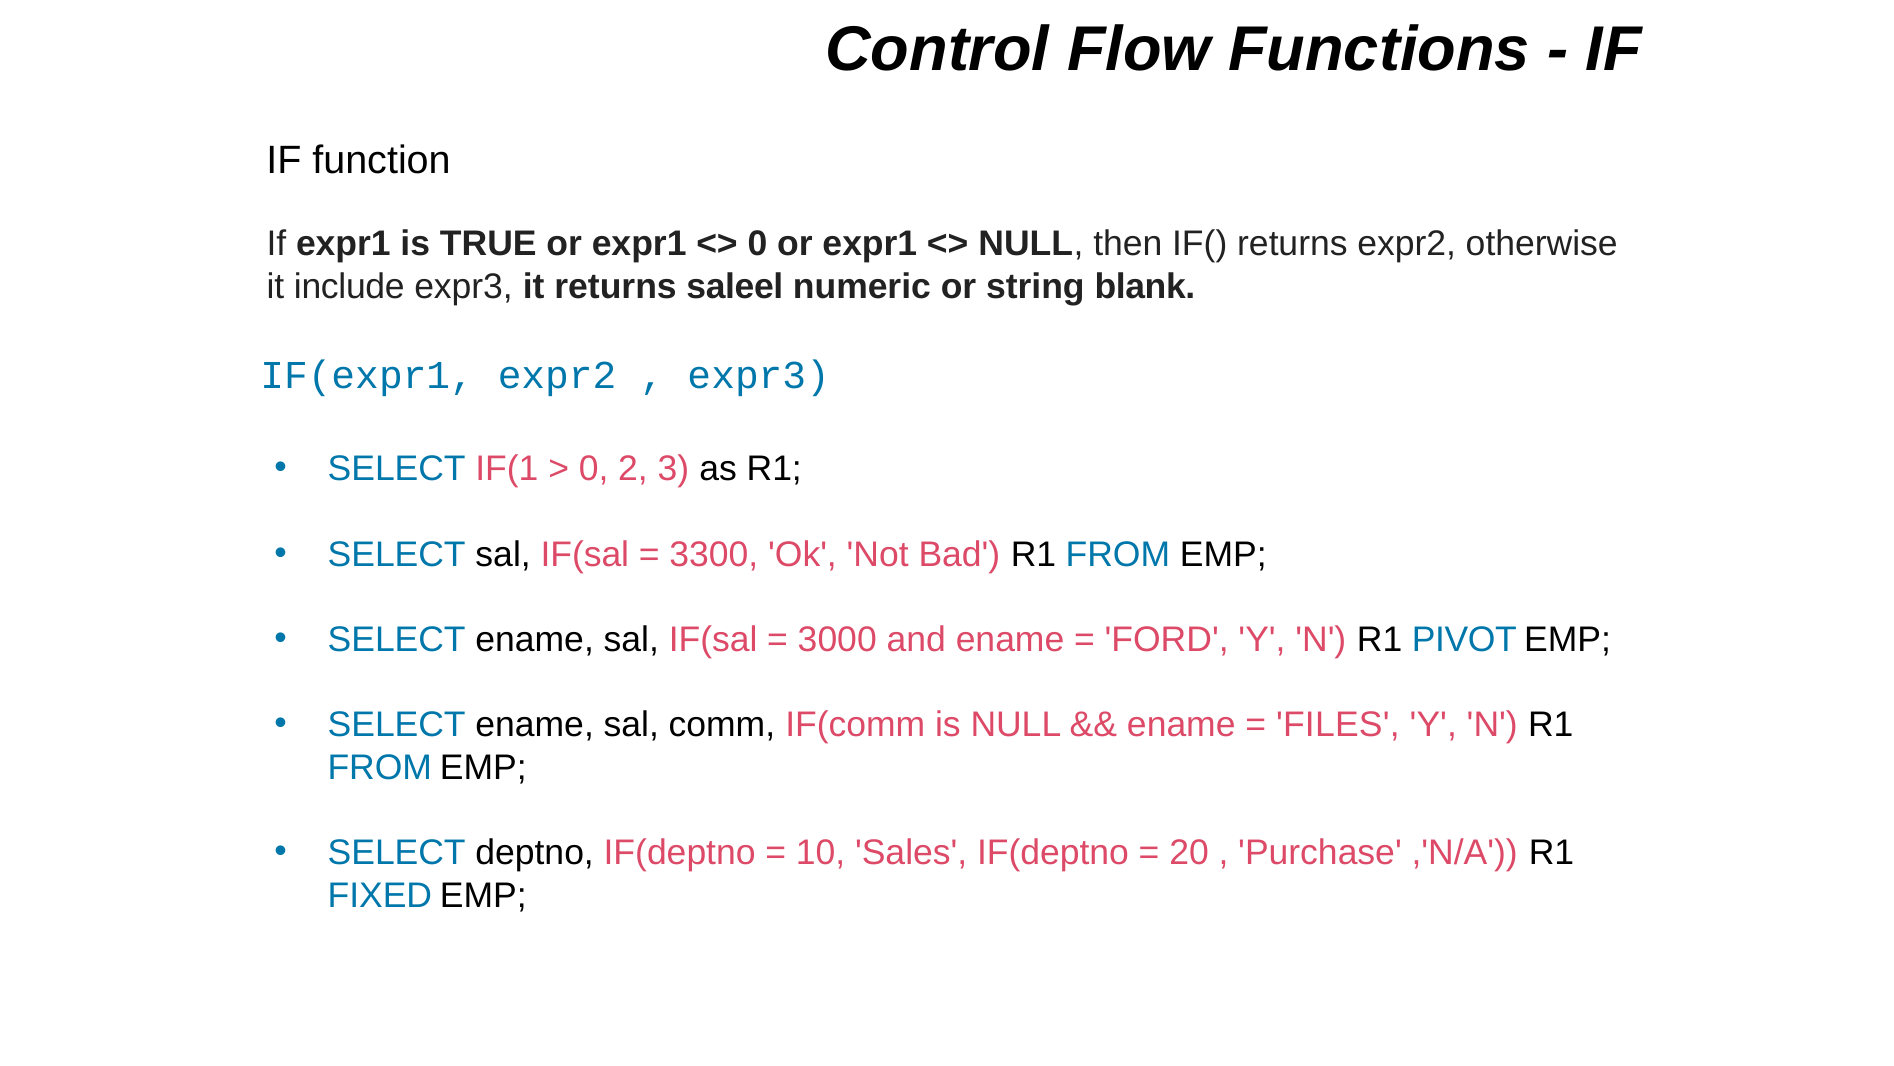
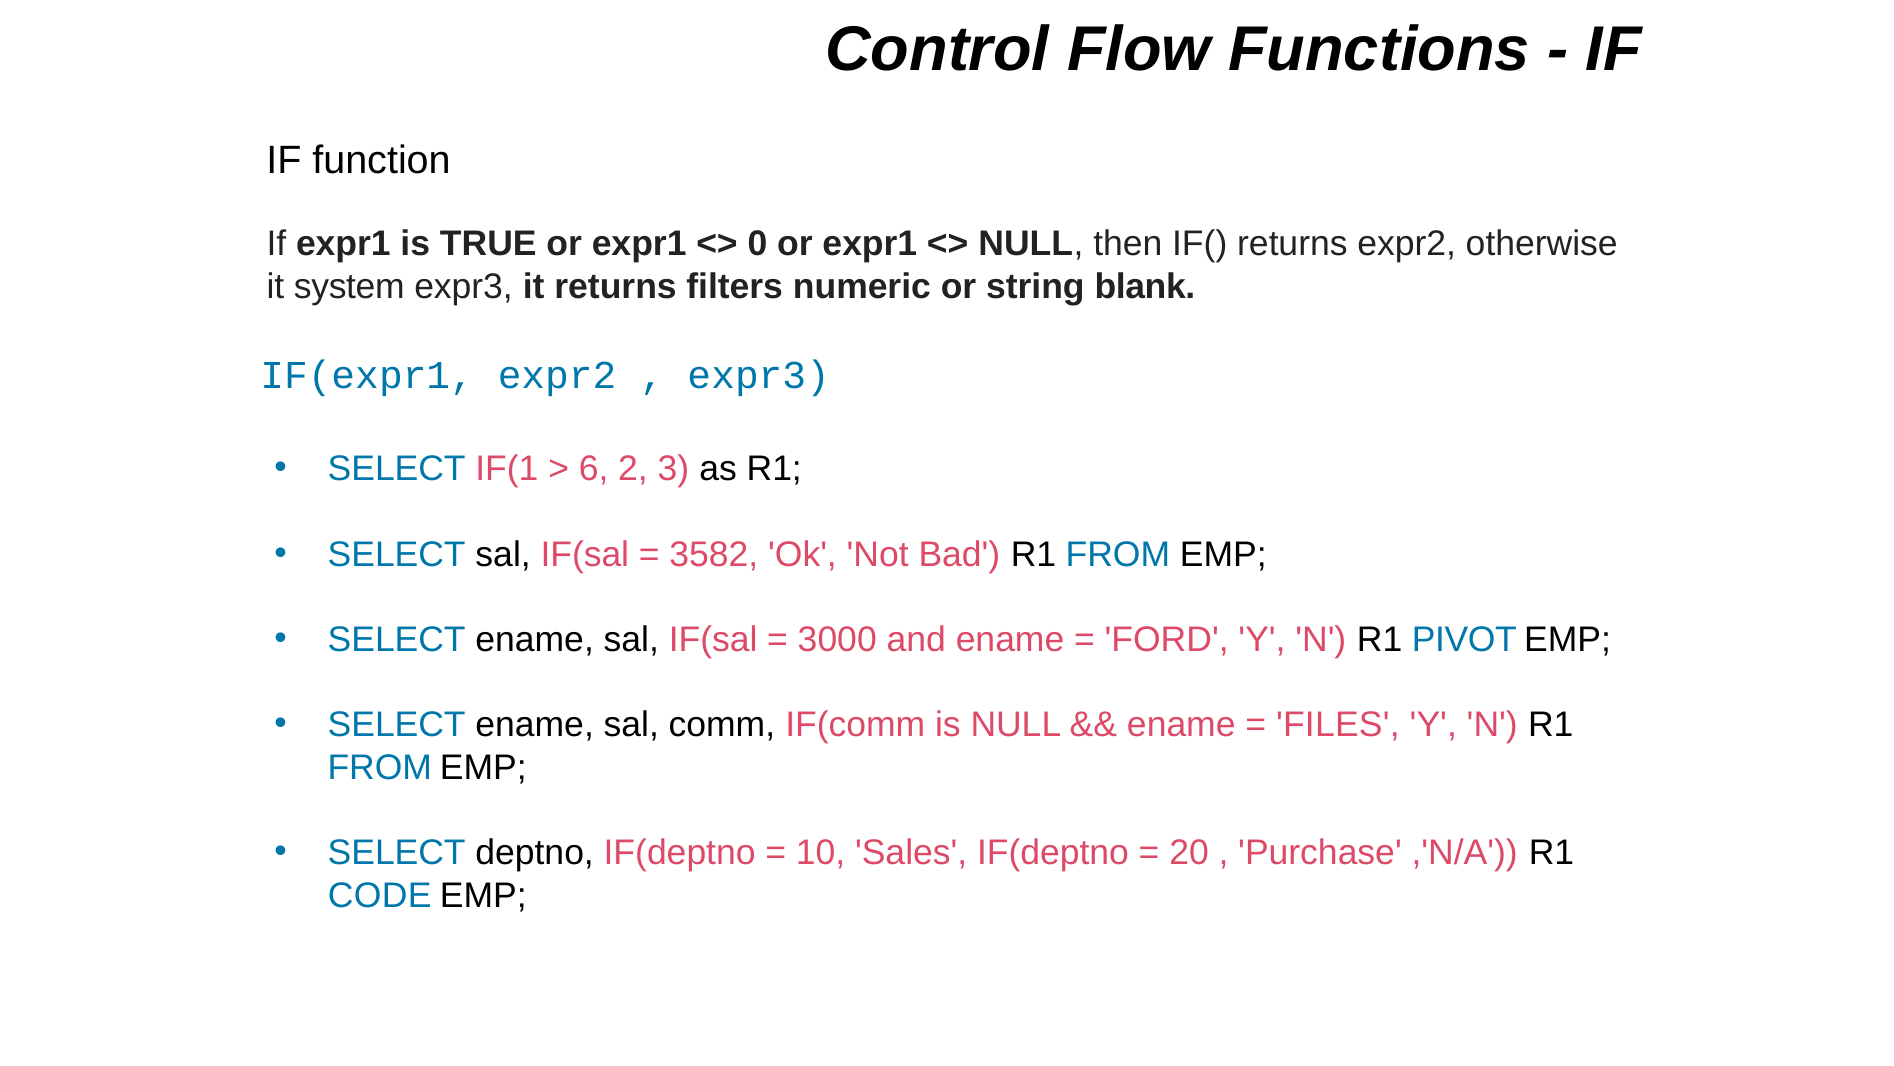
include: include -> system
saleel: saleel -> filters
0 at (594, 469): 0 -> 6
3300: 3300 -> 3582
FIXED: FIXED -> CODE
